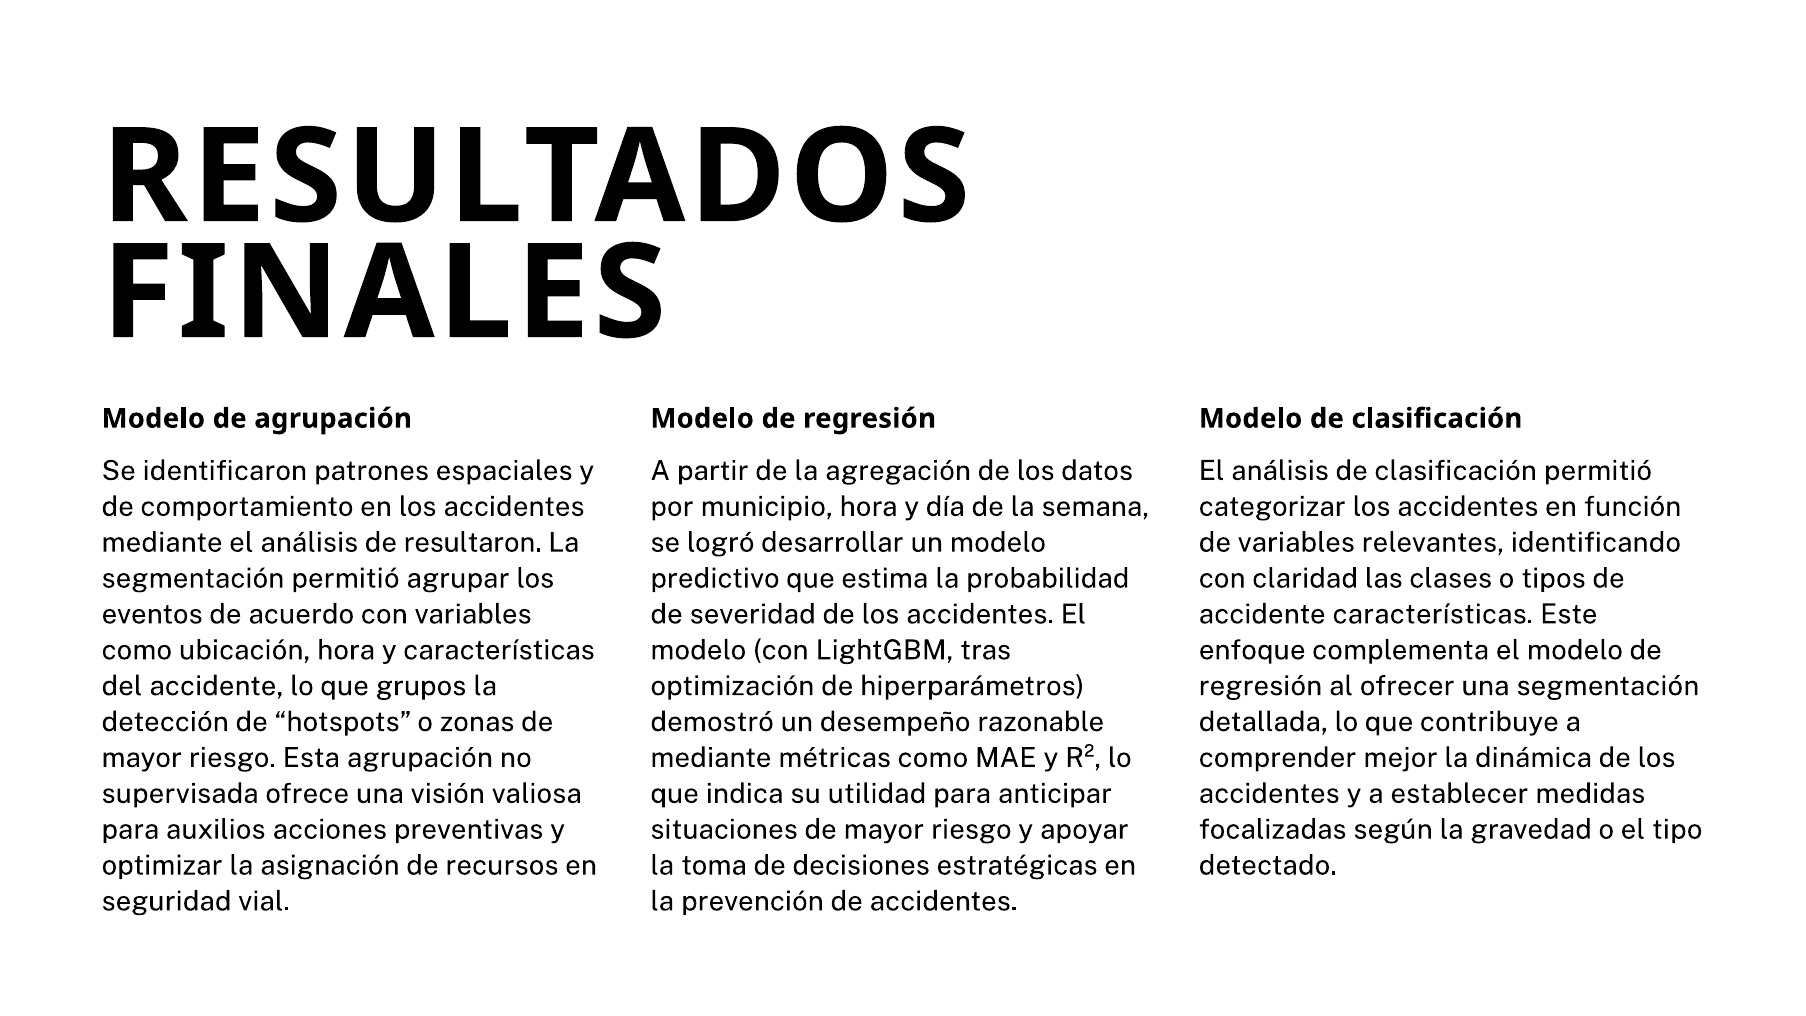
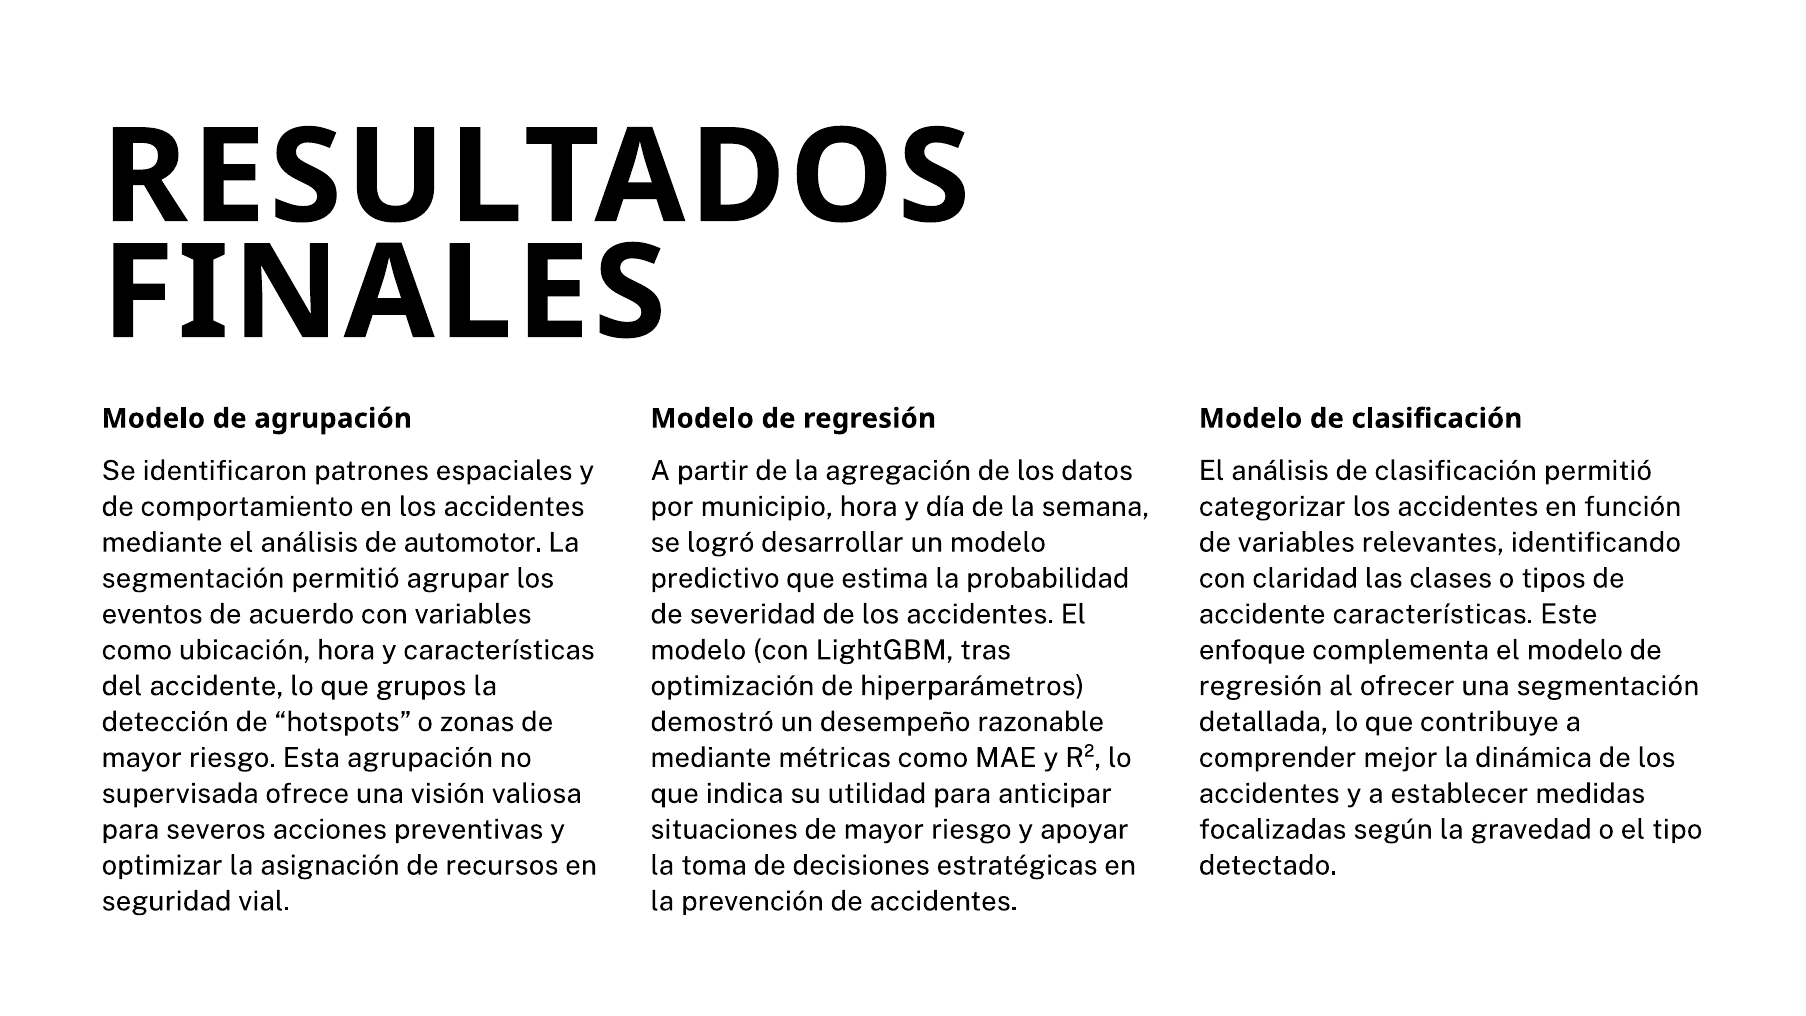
resultaron: resultaron -> automotor
auxilios: auxilios -> severos
